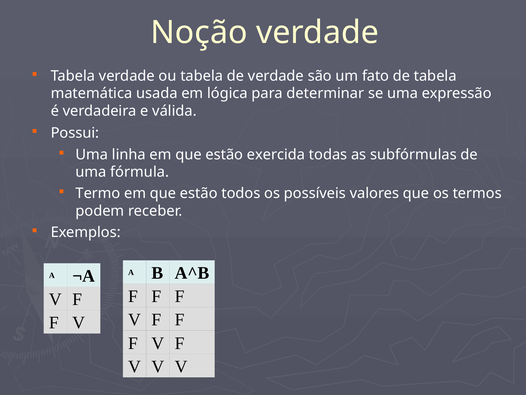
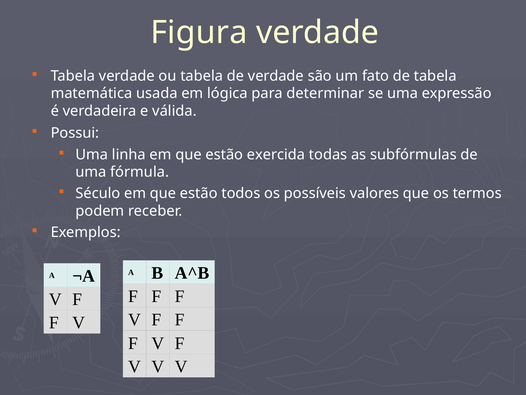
Noção: Noção -> Figura
Termo: Termo -> Século
